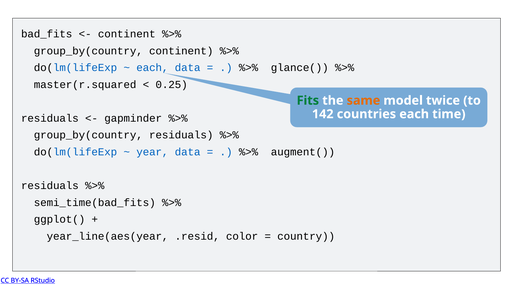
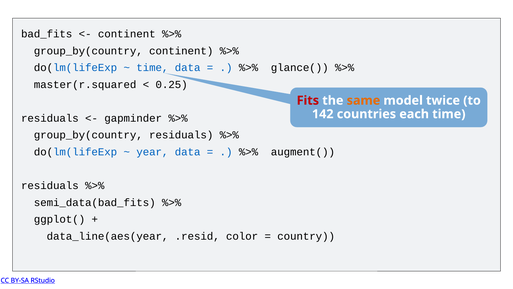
each at (152, 68): each -> time
Fits colour: green -> red
semi_time(bad_fits: semi_time(bad_fits -> semi_data(bad_fits
year_line(aes(year: year_line(aes(year -> data_line(aes(year
